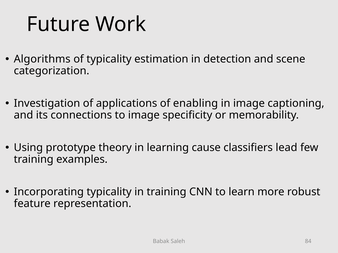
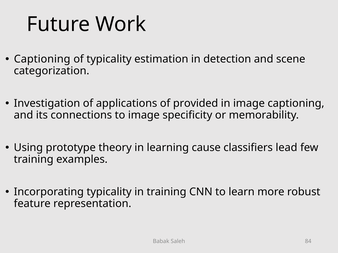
Algorithms at (42, 59): Algorithms -> Captioning
enabling: enabling -> provided
